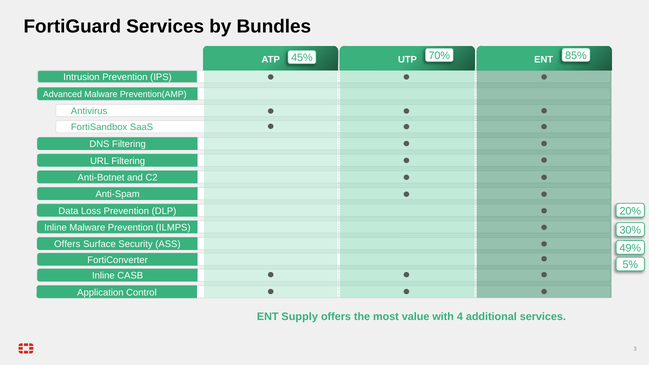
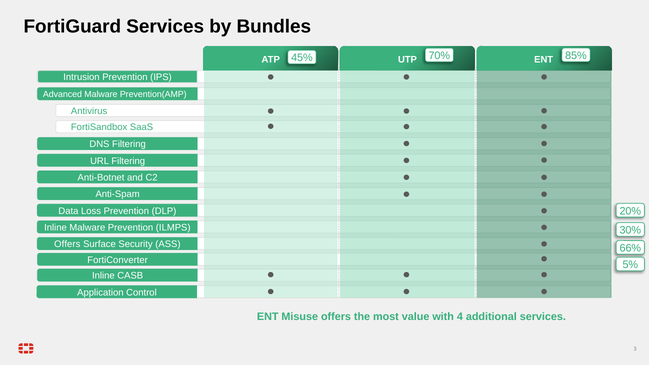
49%: 49% -> 66%
Supply: Supply -> Misuse
